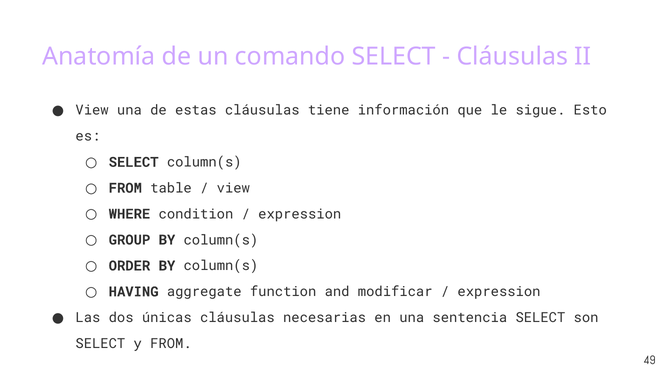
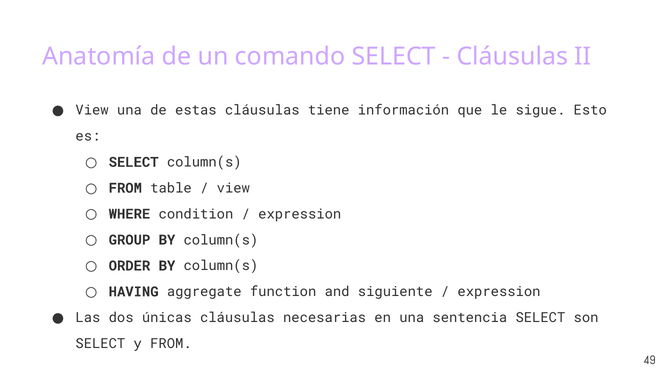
modificar: modificar -> siguiente
